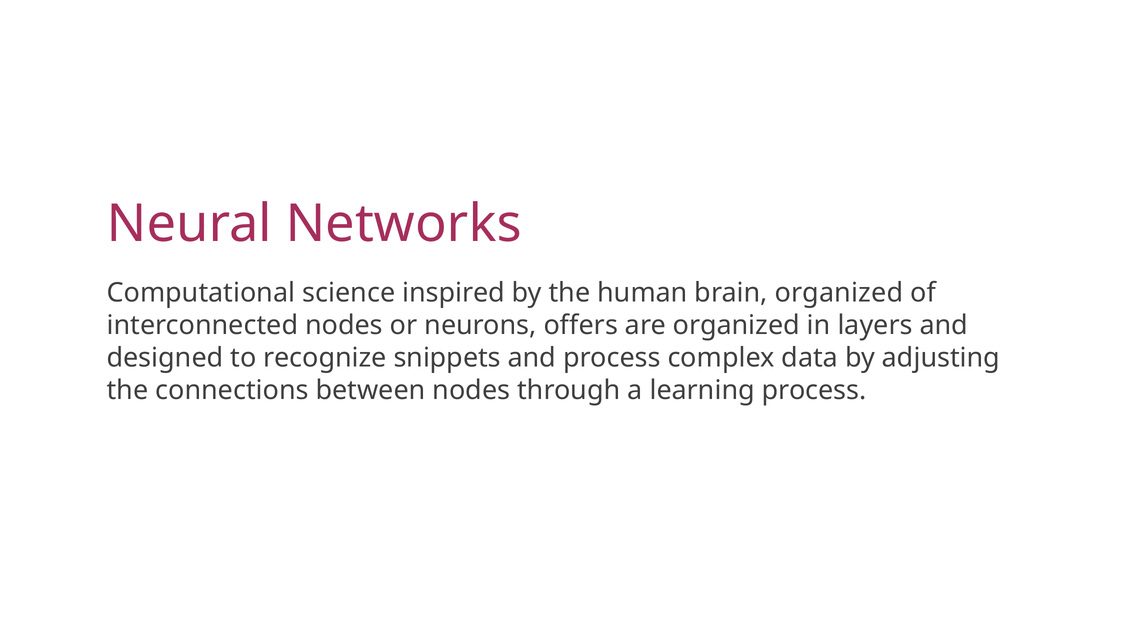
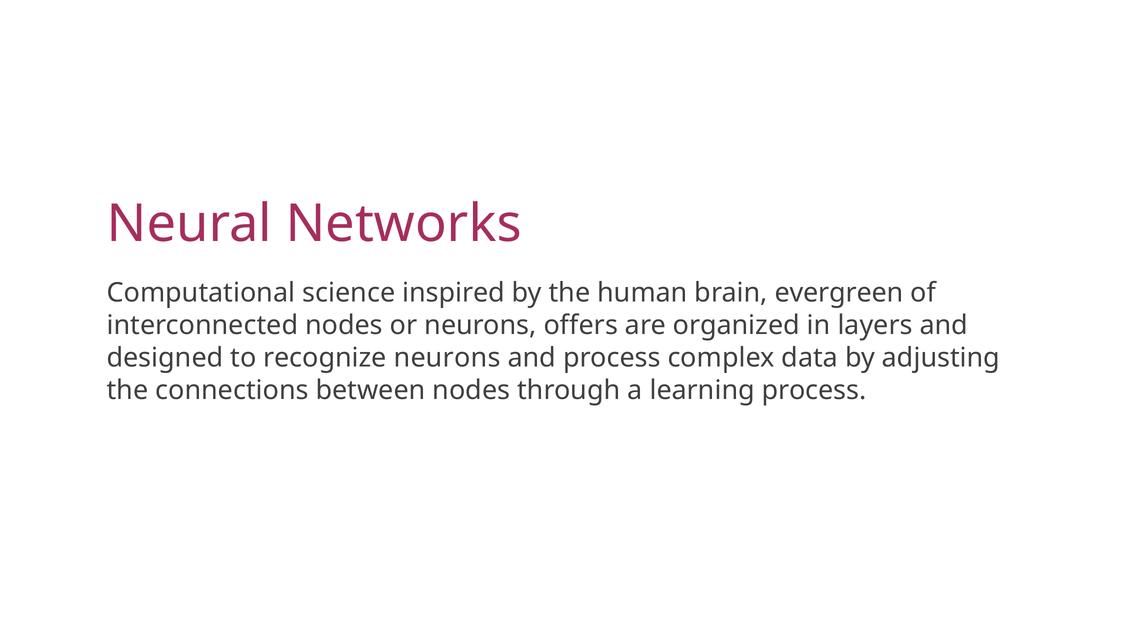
brain organized: organized -> evergreen
recognize snippets: snippets -> neurons
